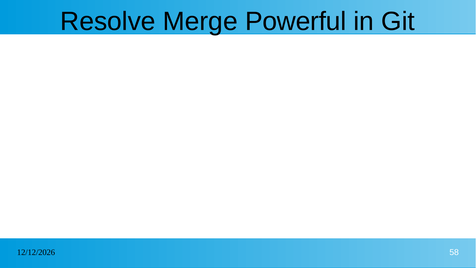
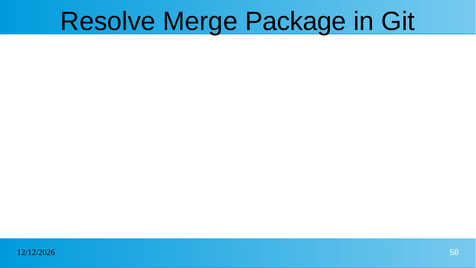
Powerful: Powerful -> Package
